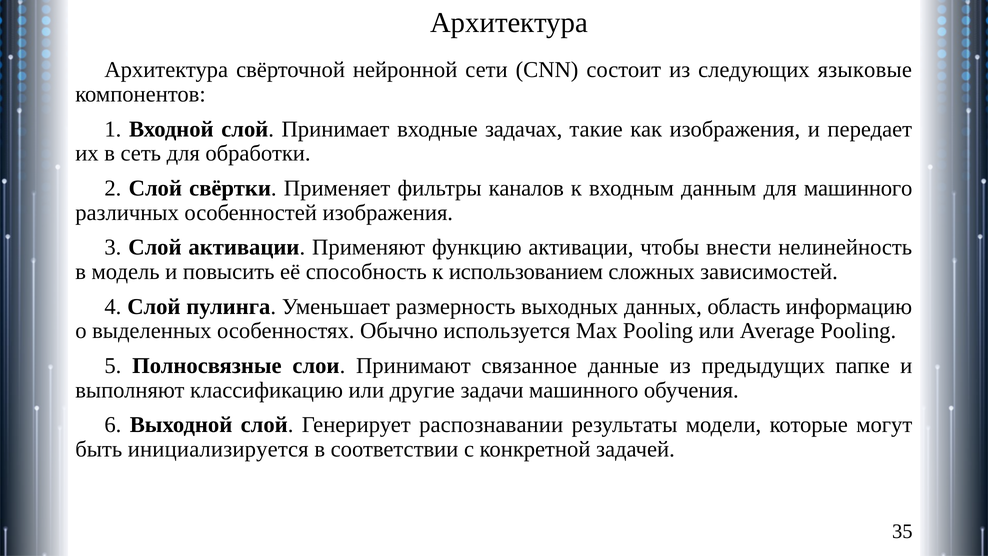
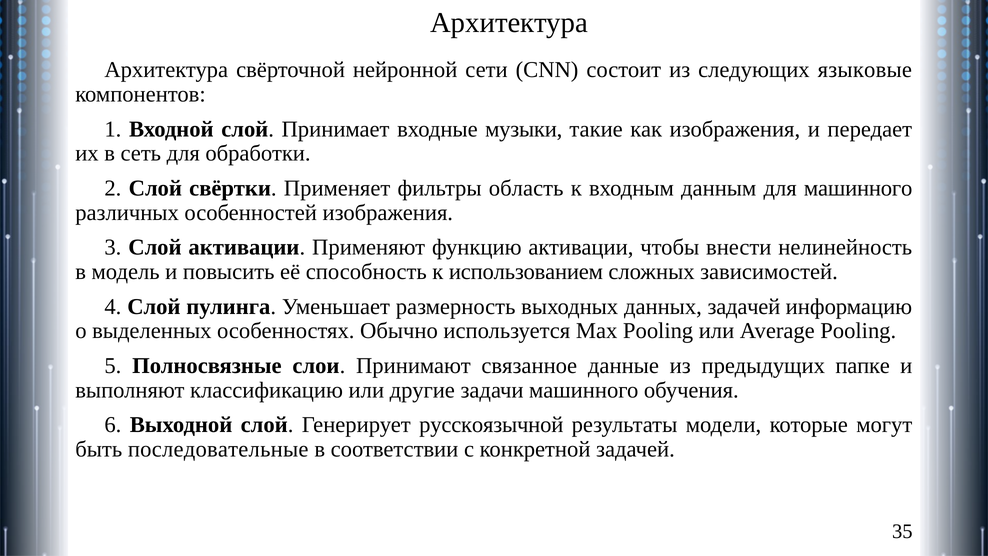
задачах: задачах -> музыки
каналов: каналов -> область
данных область: область -> задачей
распознавании: распознавании -> русскоязычной
инициализируется: инициализируется -> последовательные
